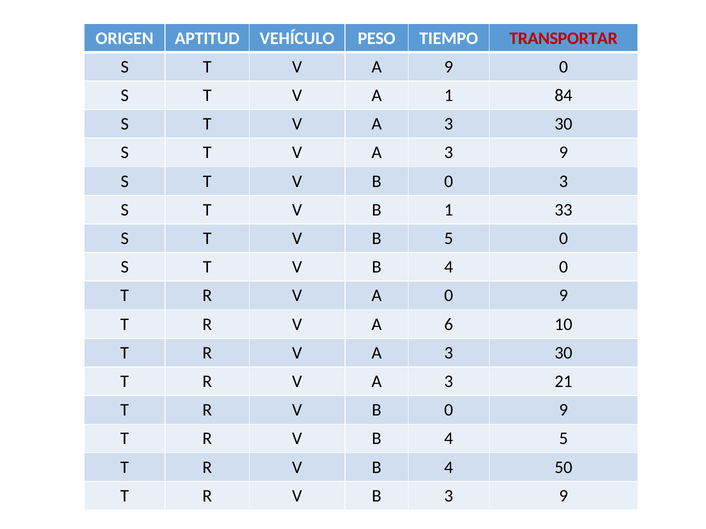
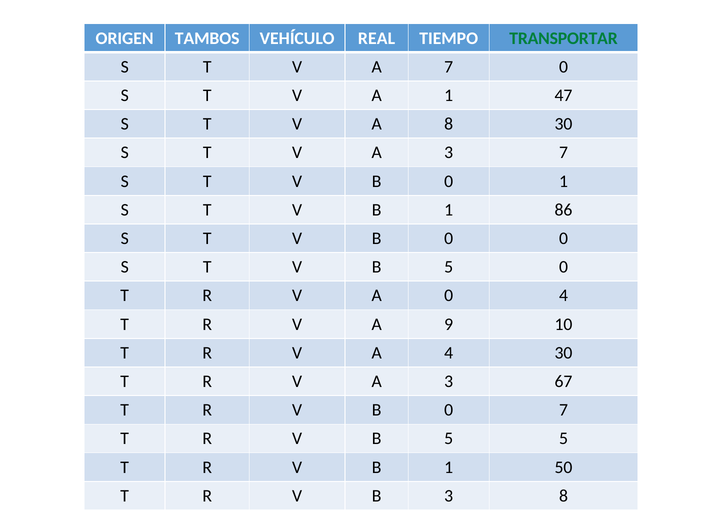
APTITUD: APTITUD -> TAMBOS
PESO: PESO -> REAL
TRANSPORTAR colour: red -> green
A 9: 9 -> 7
84: 84 -> 47
3 at (449, 124): 3 -> 8
A 3 9: 9 -> 7
0 3: 3 -> 1
33: 33 -> 86
5 at (449, 239): 5 -> 0
T V B 4: 4 -> 5
A 0 9: 9 -> 4
6: 6 -> 9
3 at (449, 353): 3 -> 4
21: 21 -> 67
B 0 9: 9 -> 7
4 at (449, 439): 4 -> 5
4 at (449, 468): 4 -> 1
B 3 9: 9 -> 8
